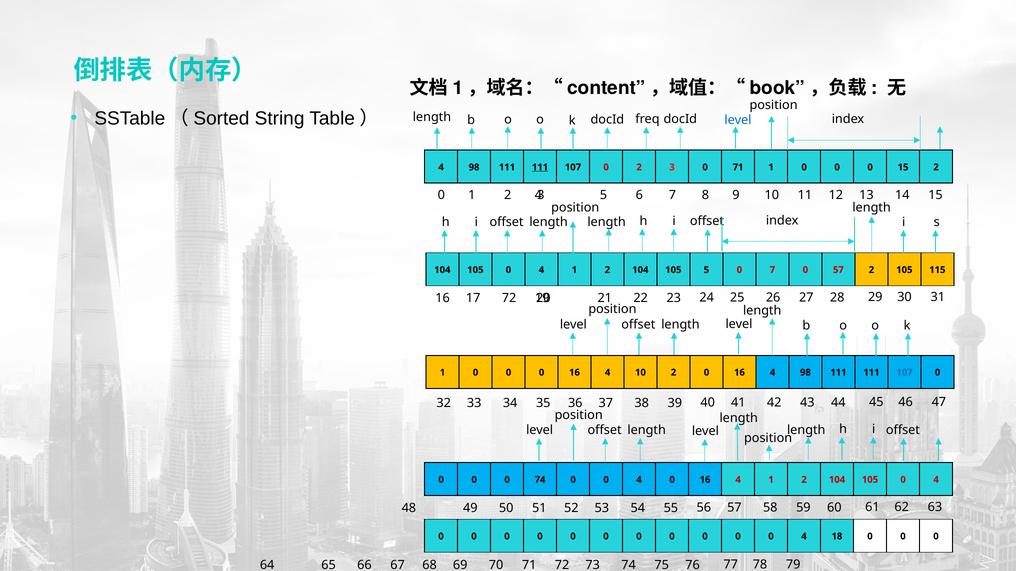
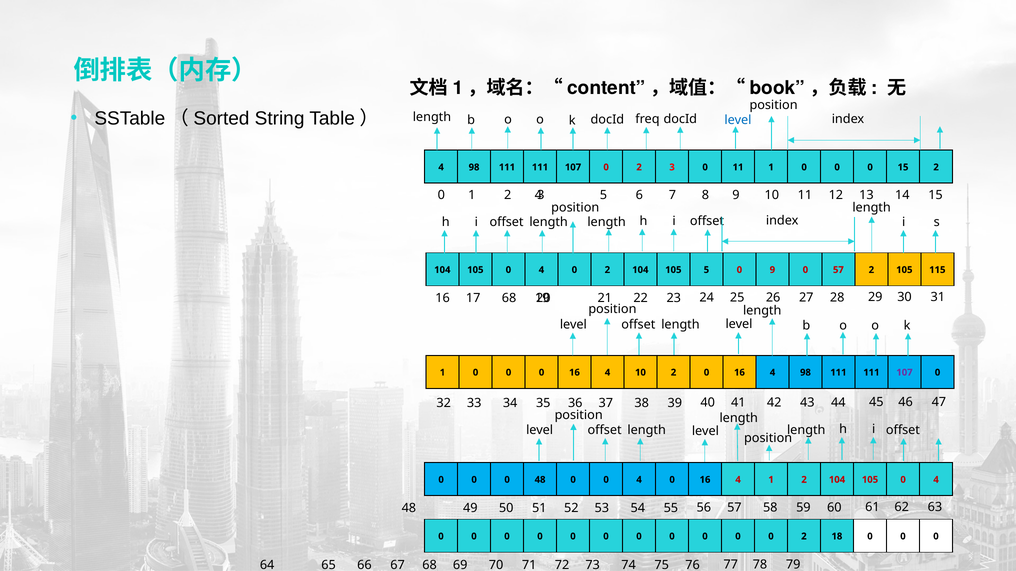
111 at (540, 167) underline: present -> none
0 71: 71 -> 11
105 0 4 1: 1 -> 0
0 7: 7 -> 9
17 72: 72 -> 68
107 at (904, 373) colour: blue -> purple
0 74: 74 -> 48
0 0 0 4: 4 -> 2
